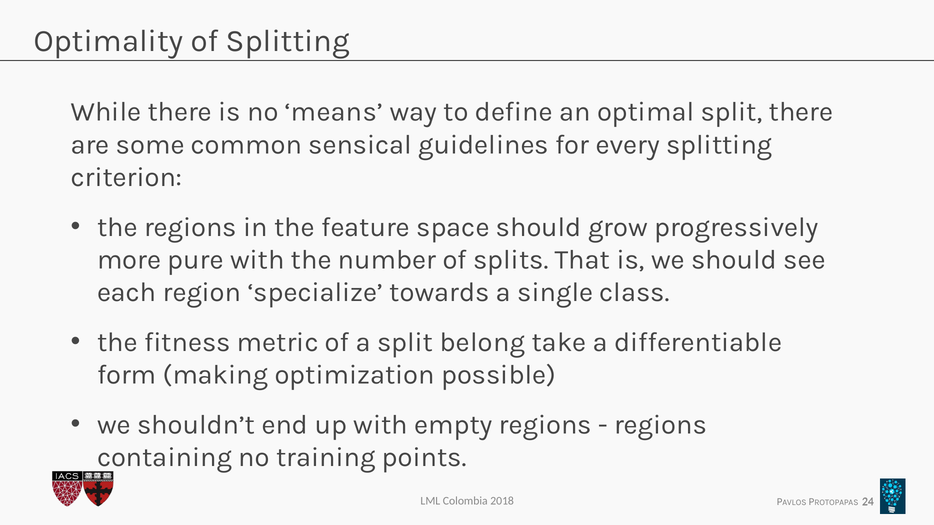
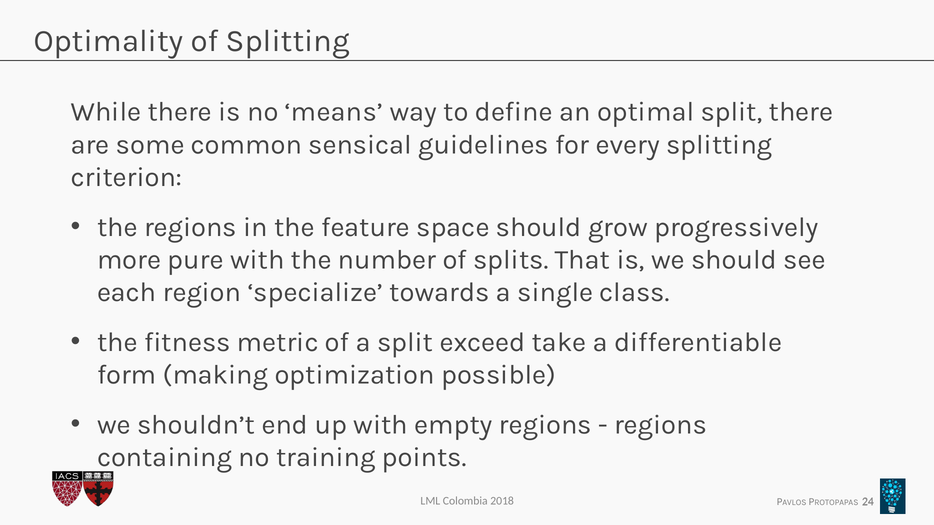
belong: belong -> exceed
